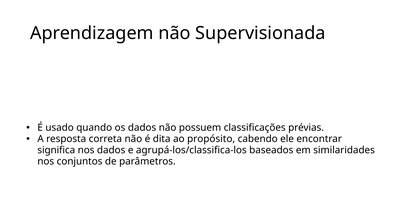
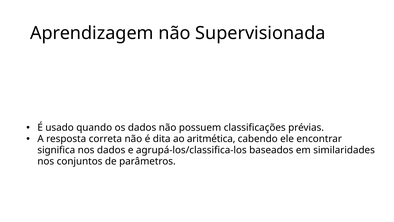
propósito: propósito -> aritmética
